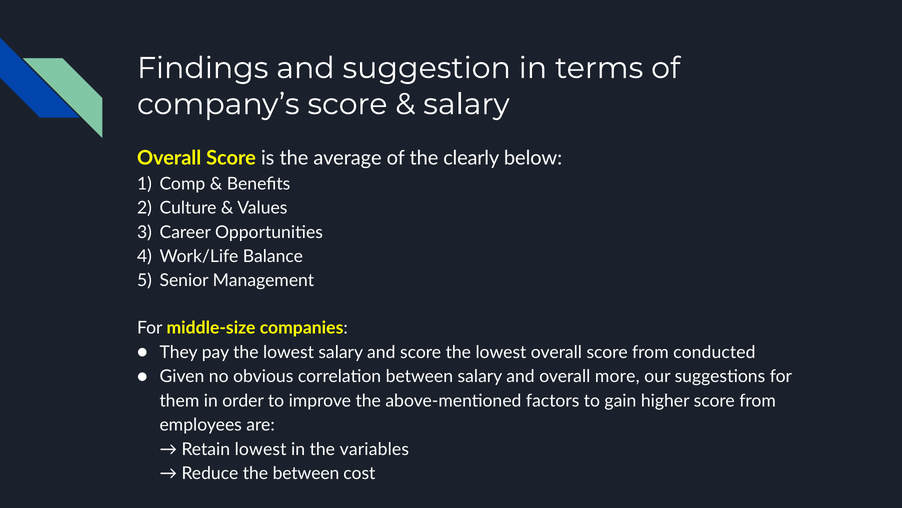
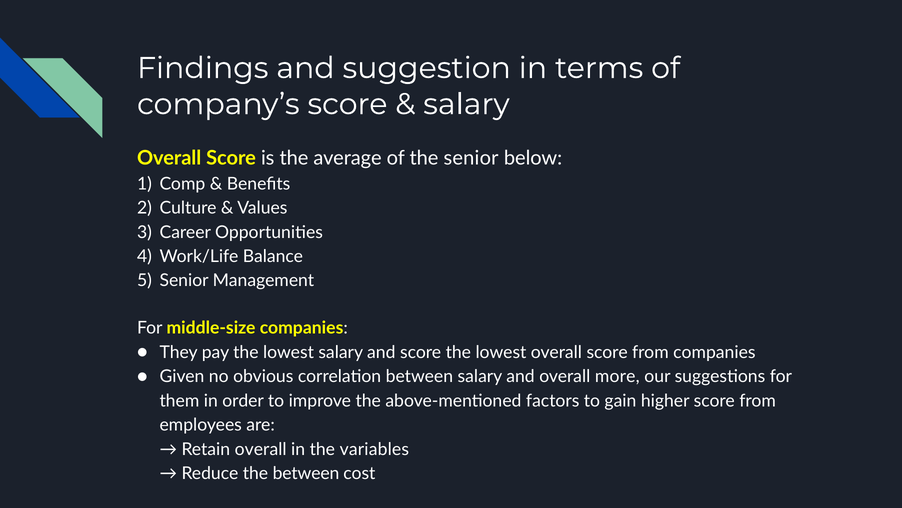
the clearly: clearly -> senior
from conducted: conducted -> companies
Retain lowest: lowest -> overall
